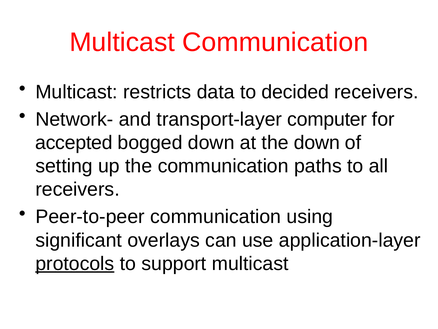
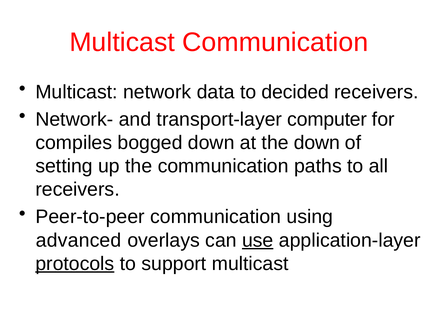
restricts: restricts -> network
accepted: accepted -> compiles
significant: significant -> advanced
use underline: none -> present
